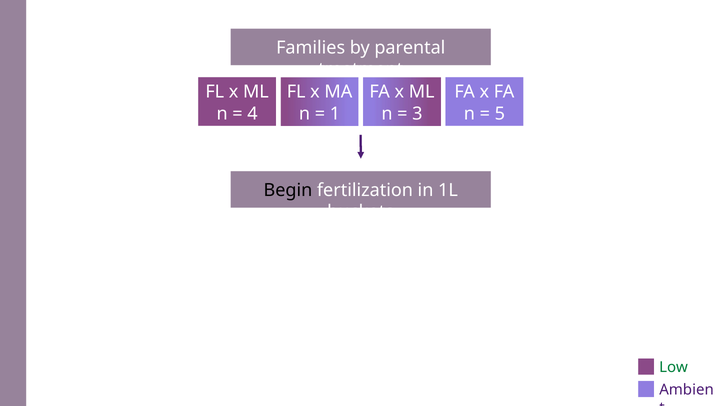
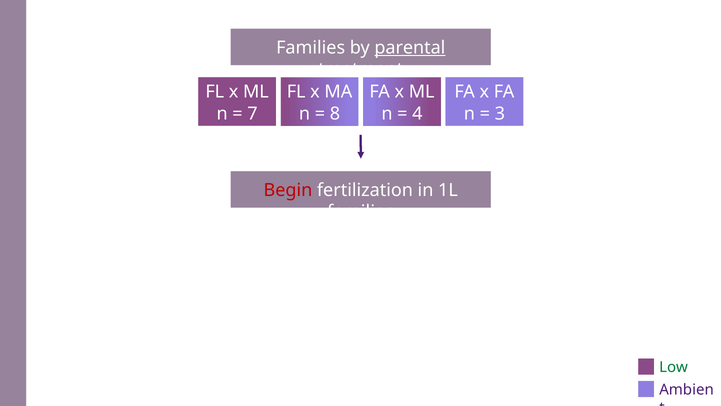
parental underline: none -> present
4: 4 -> 7
1: 1 -> 8
3: 3 -> 4
5: 5 -> 3
Begin colour: black -> red
buckets at (361, 212): buckets -> families
